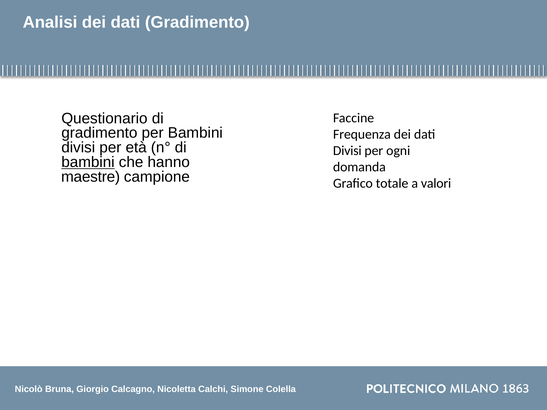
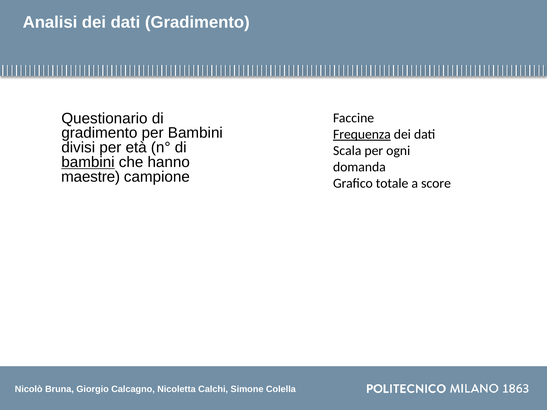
Frequenza underline: none -> present
Divisi at (347, 151): Divisi -> Scala
valori: valori -> score
